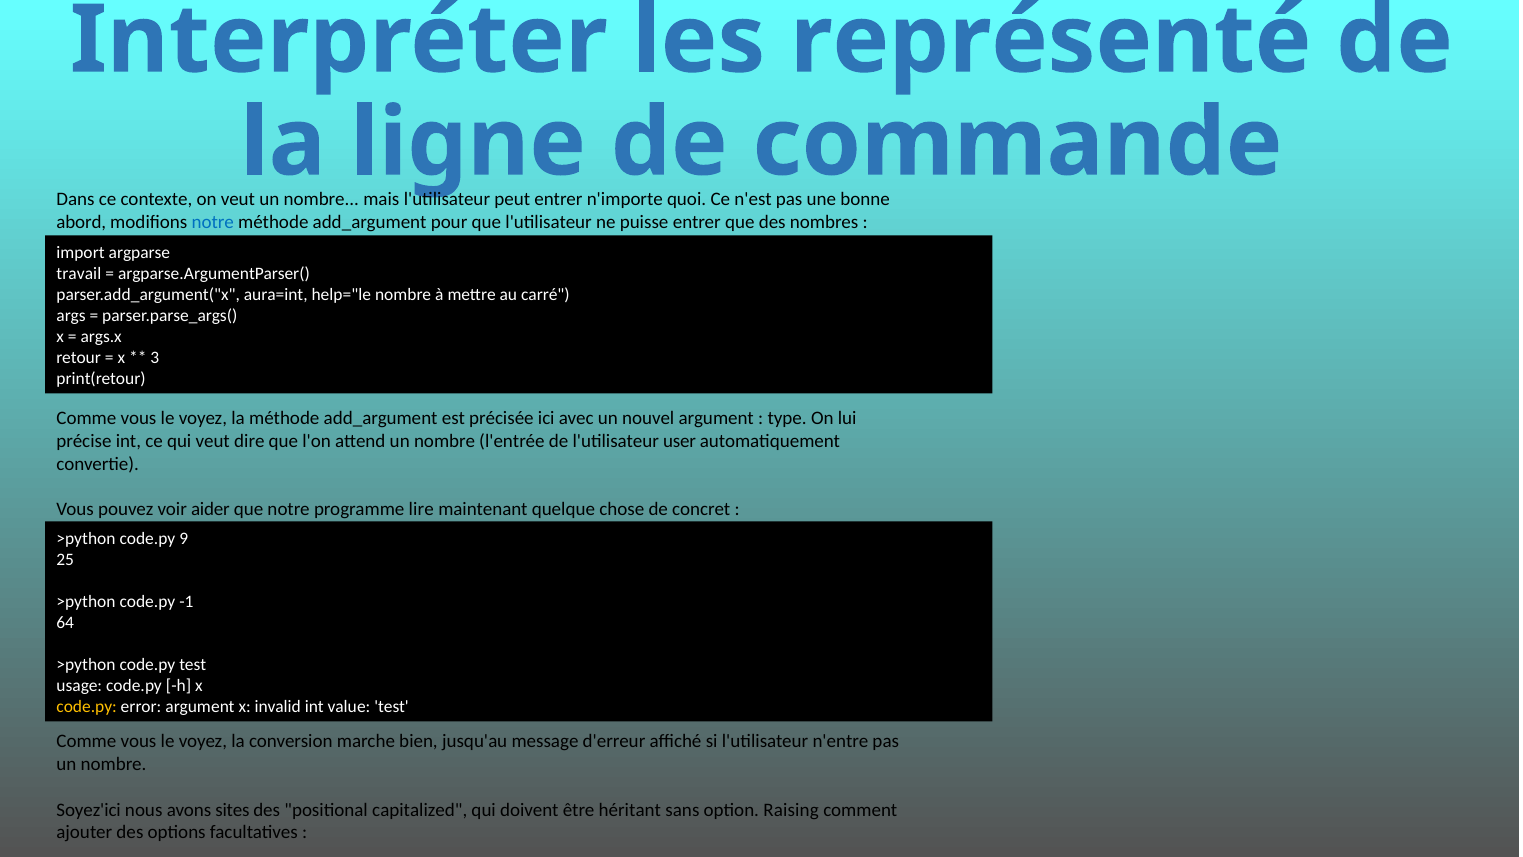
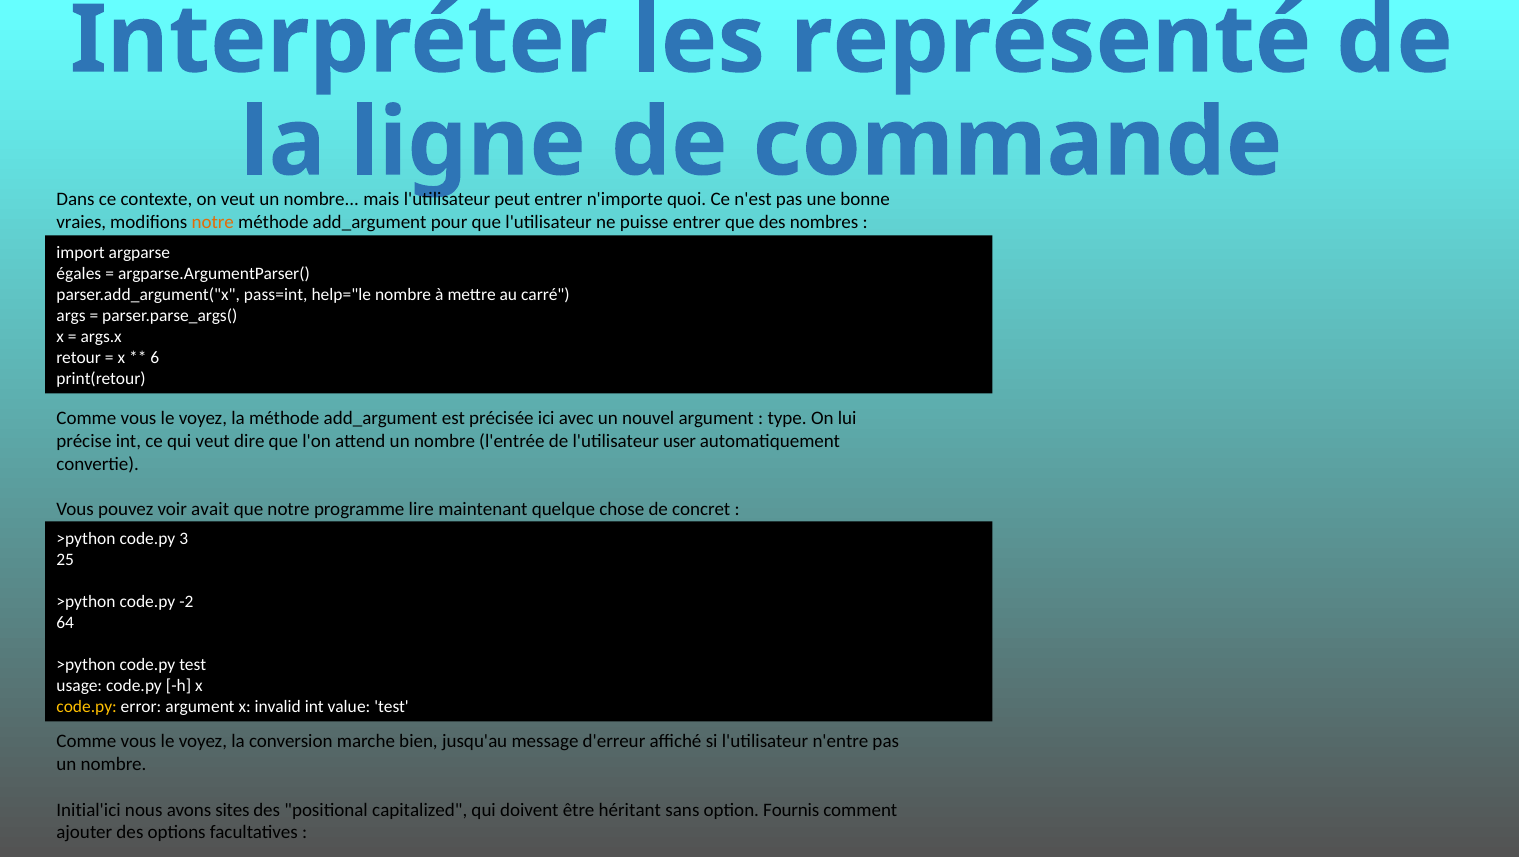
abord: abord -> vraies
notre at (213, 222) colour: blue -> orange
travail: travail -> égales
aura=int: aura=int -> pass=int
3: 3 -> 6
aider: aider -> avait
9: 9 -> 3
-1: -1 -> -2
Soyez'ici: Soyez'ici -> Initial'ici
Raising: Raising -> Fournis
